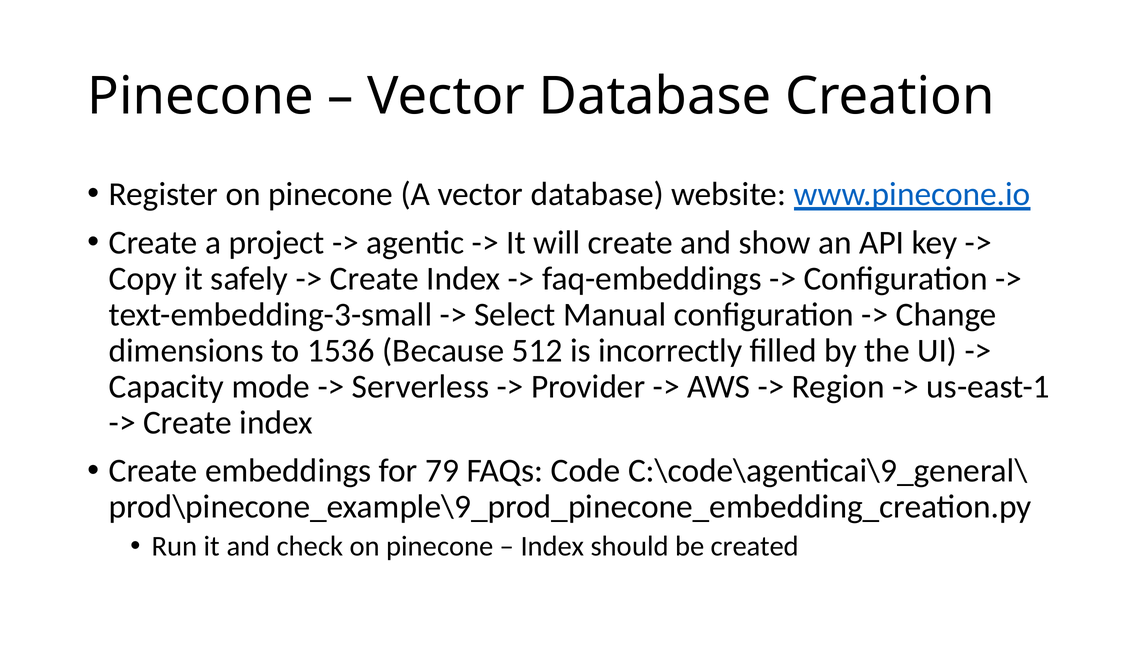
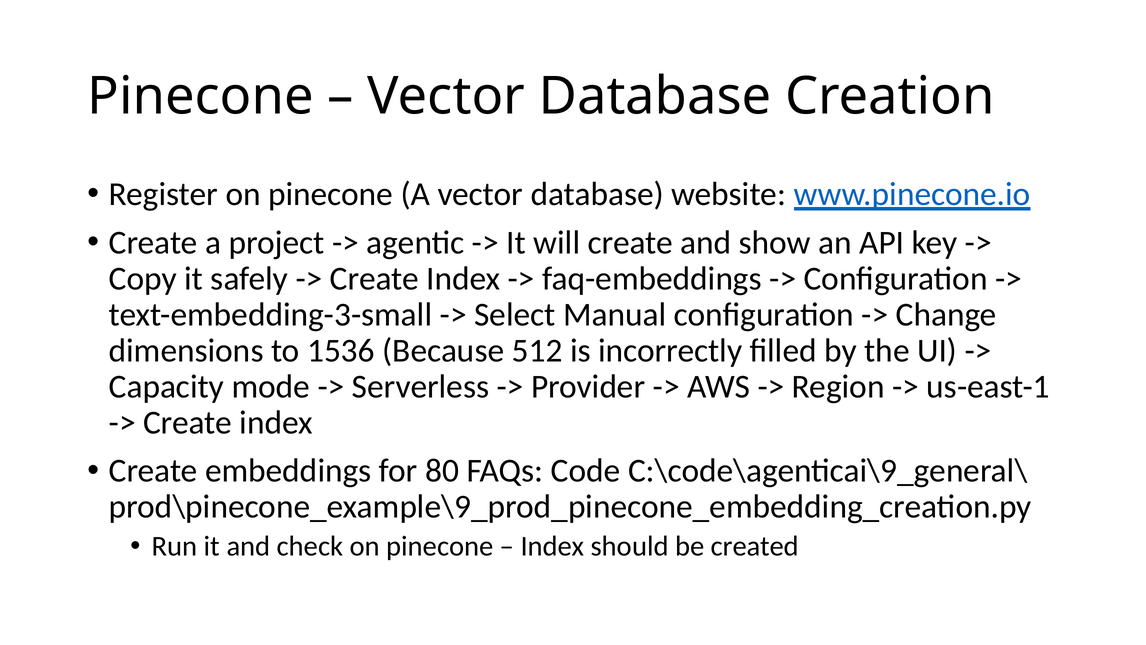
79: 79 -> 80
